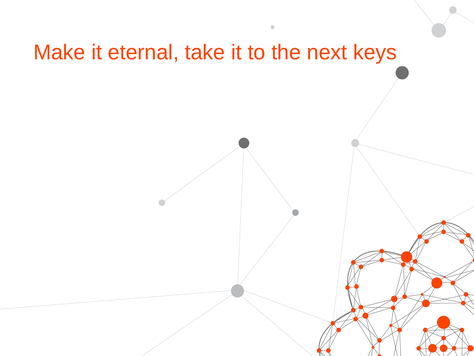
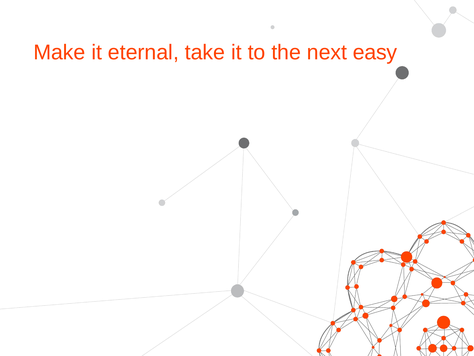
keys: keys -> easy
